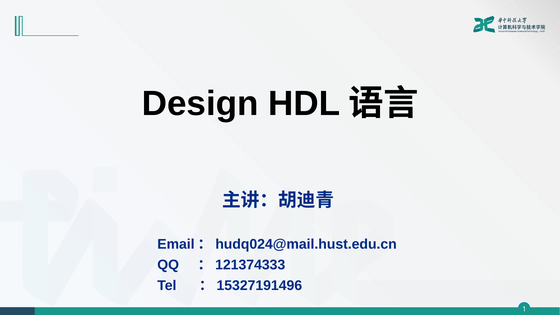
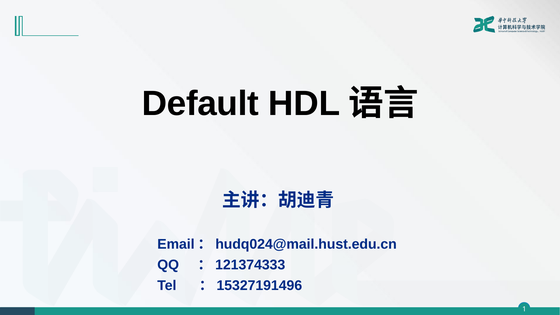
Design: Design -> Default
